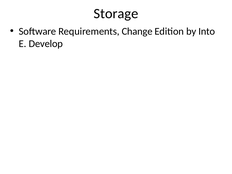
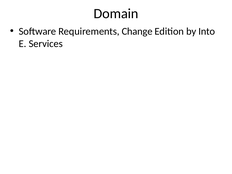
Storage: Storage -> Domain
Develop: Develop -> Services
